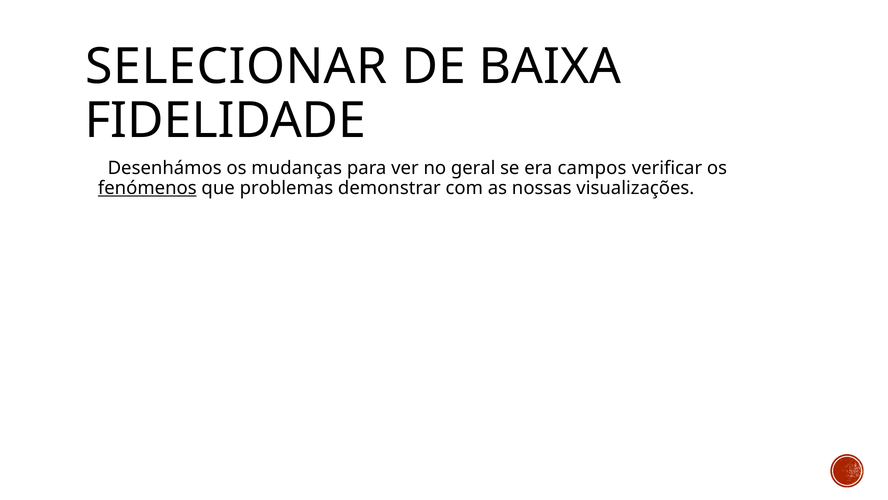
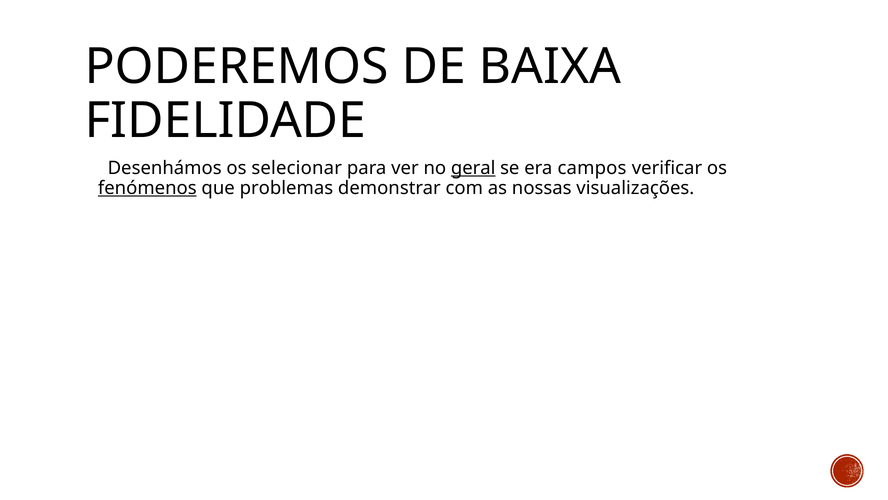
SELECIONAR: SELECIONAR -> PODEREMOS
mudanças: mudanças -> selecionar
geral underline: none -> present
